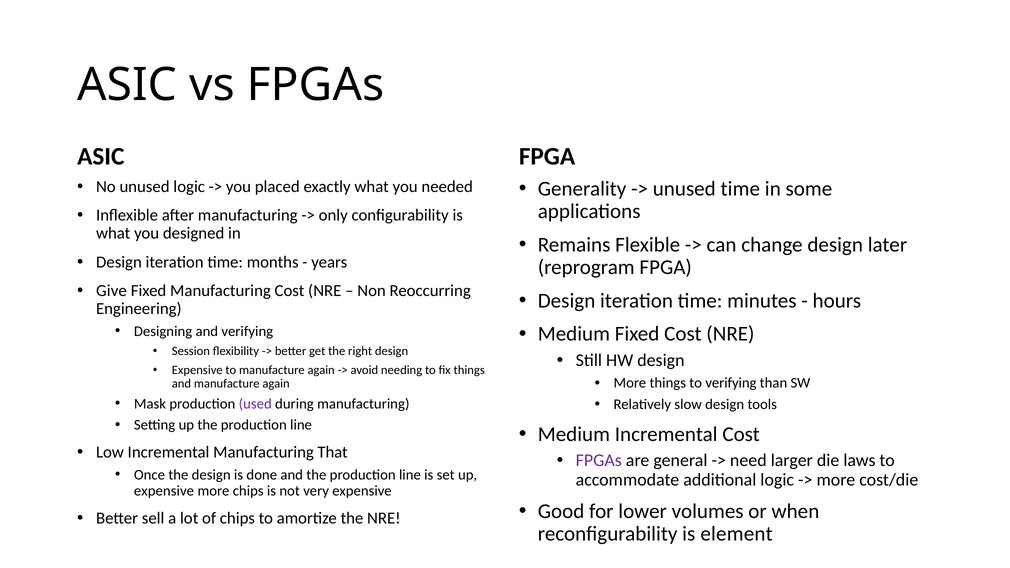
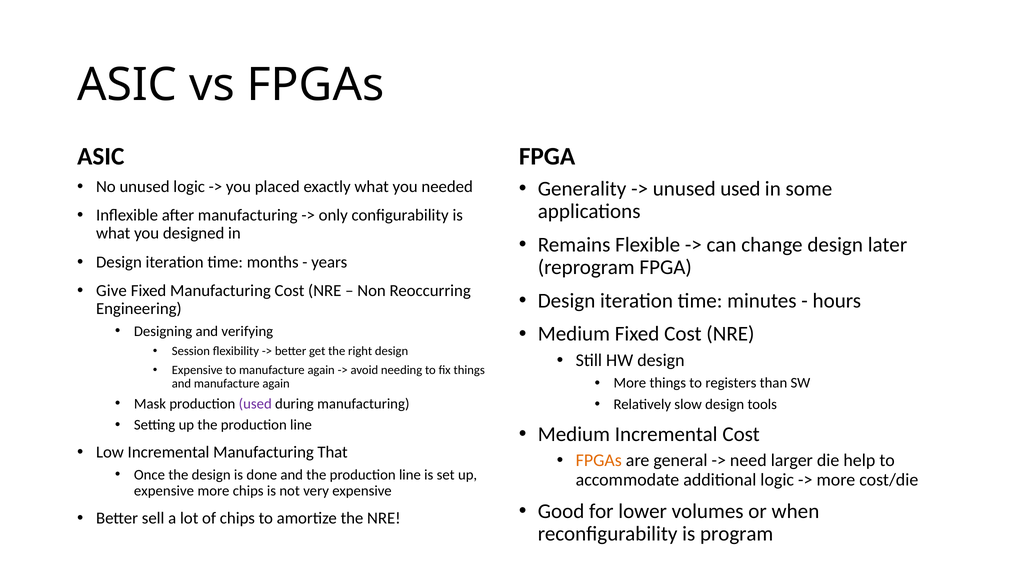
unused time: time -> used
to verifying: verifying -> registers
FPGAs at (599, 460) colour: purple -> orange
laws: laws -> help
element: element -> program
